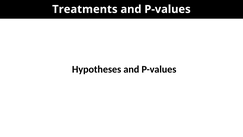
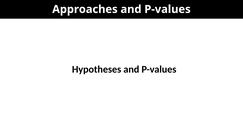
Treatments: Treatments -> Approaches
